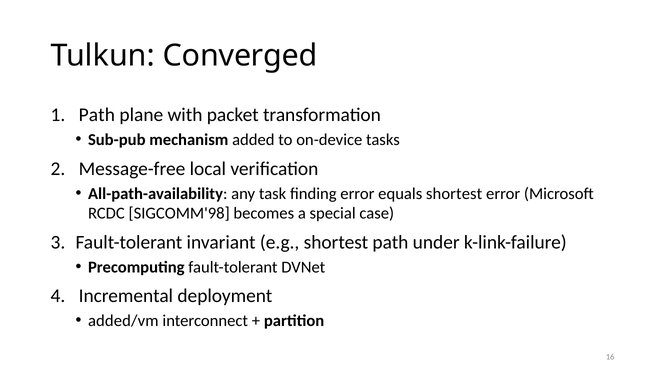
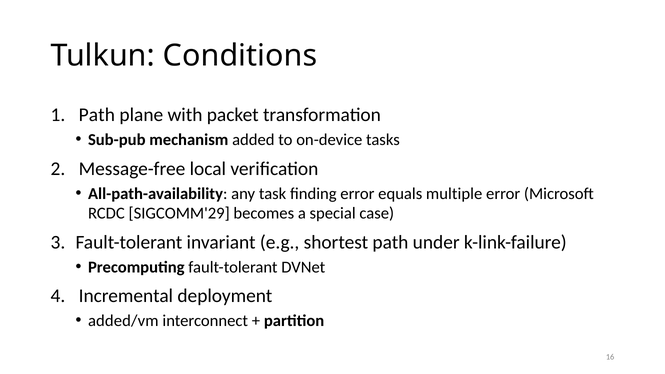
Converged: Converged -> Conditions
equals shortest: shortest -> multiple
SIGCOMM'98: SIGCOMM'98 -> SIGCOMM'29
